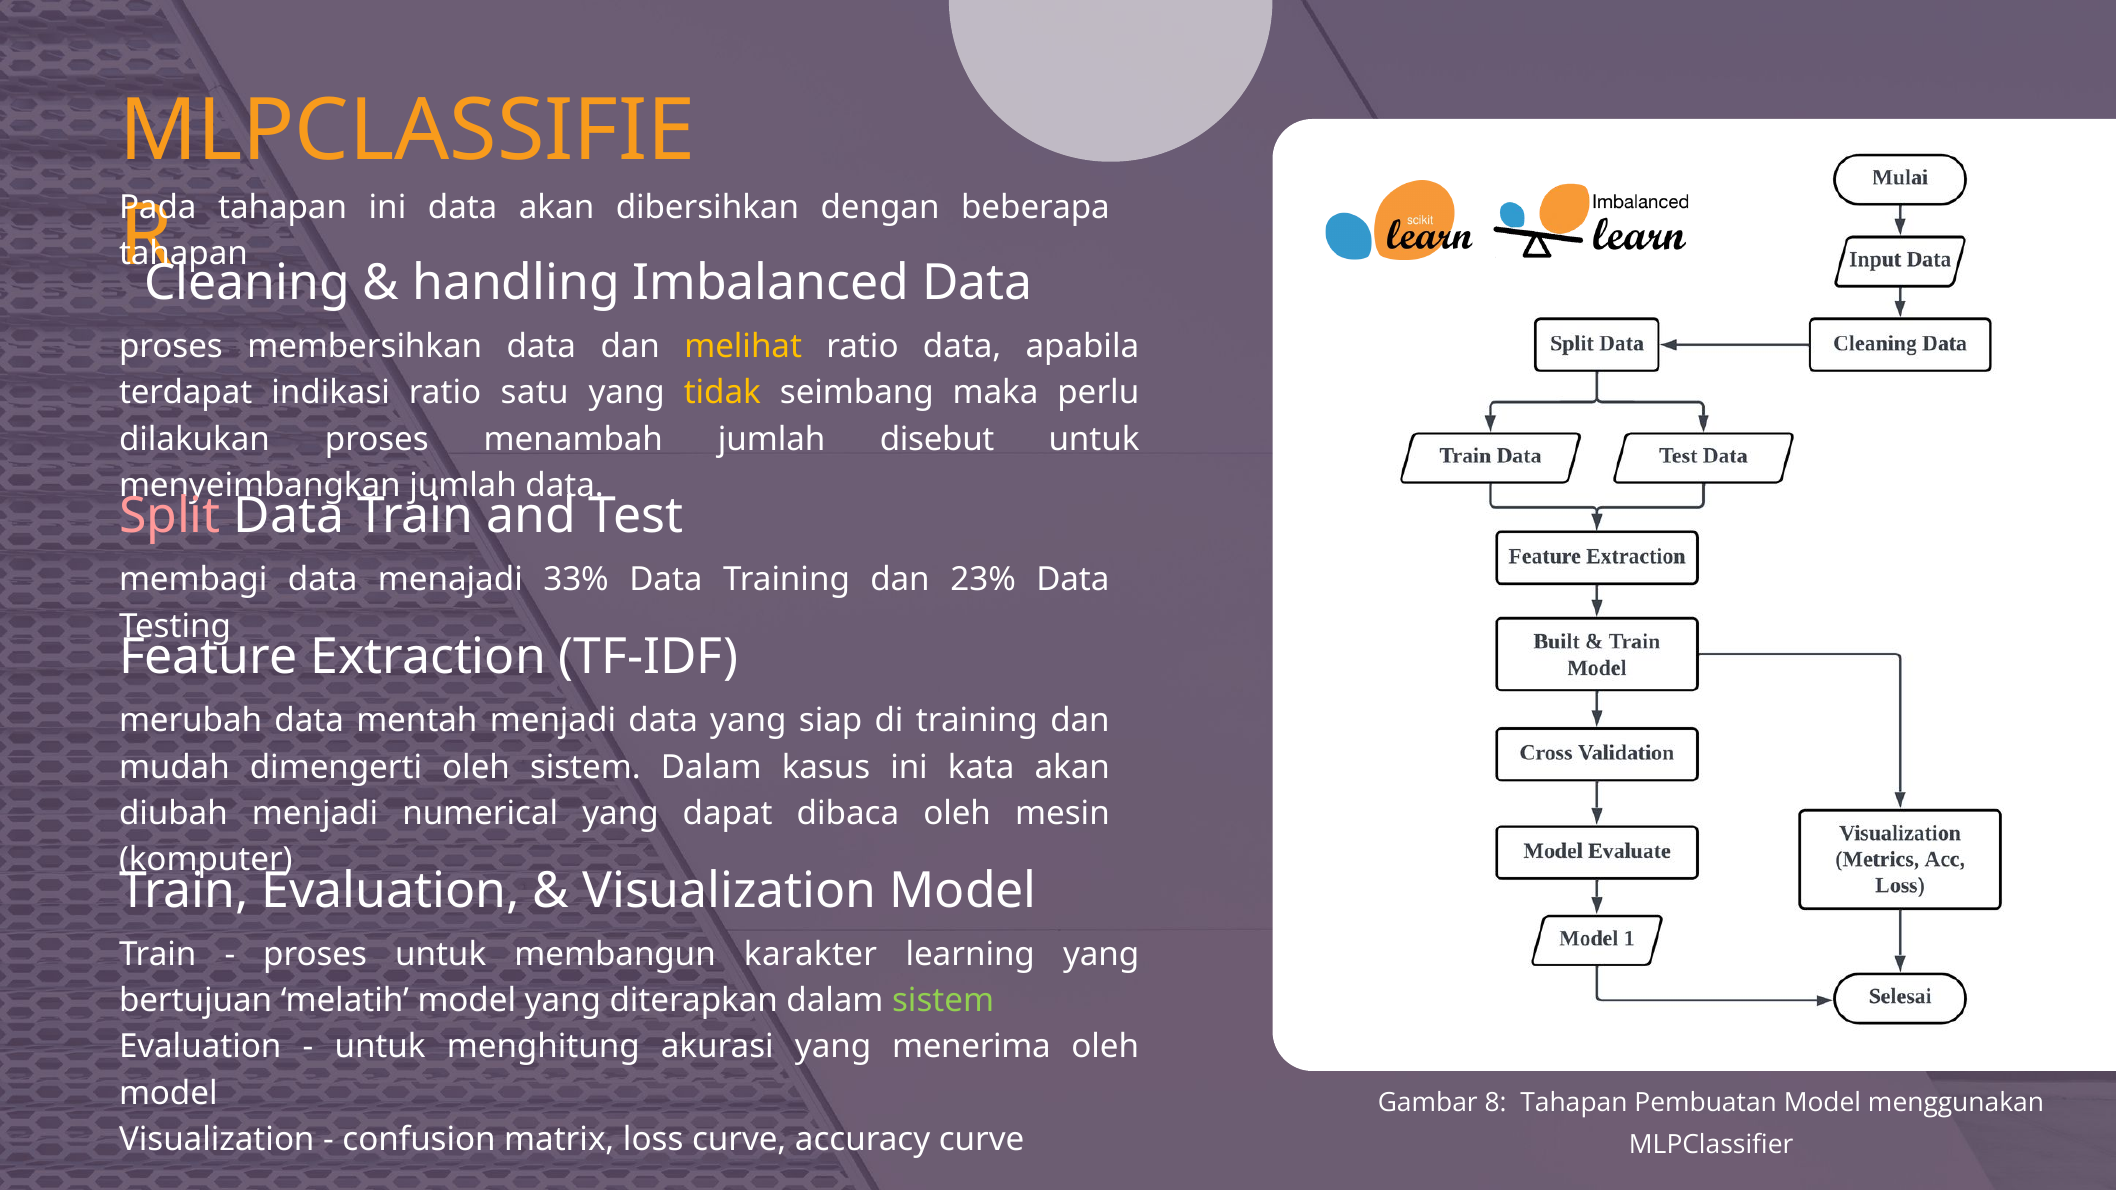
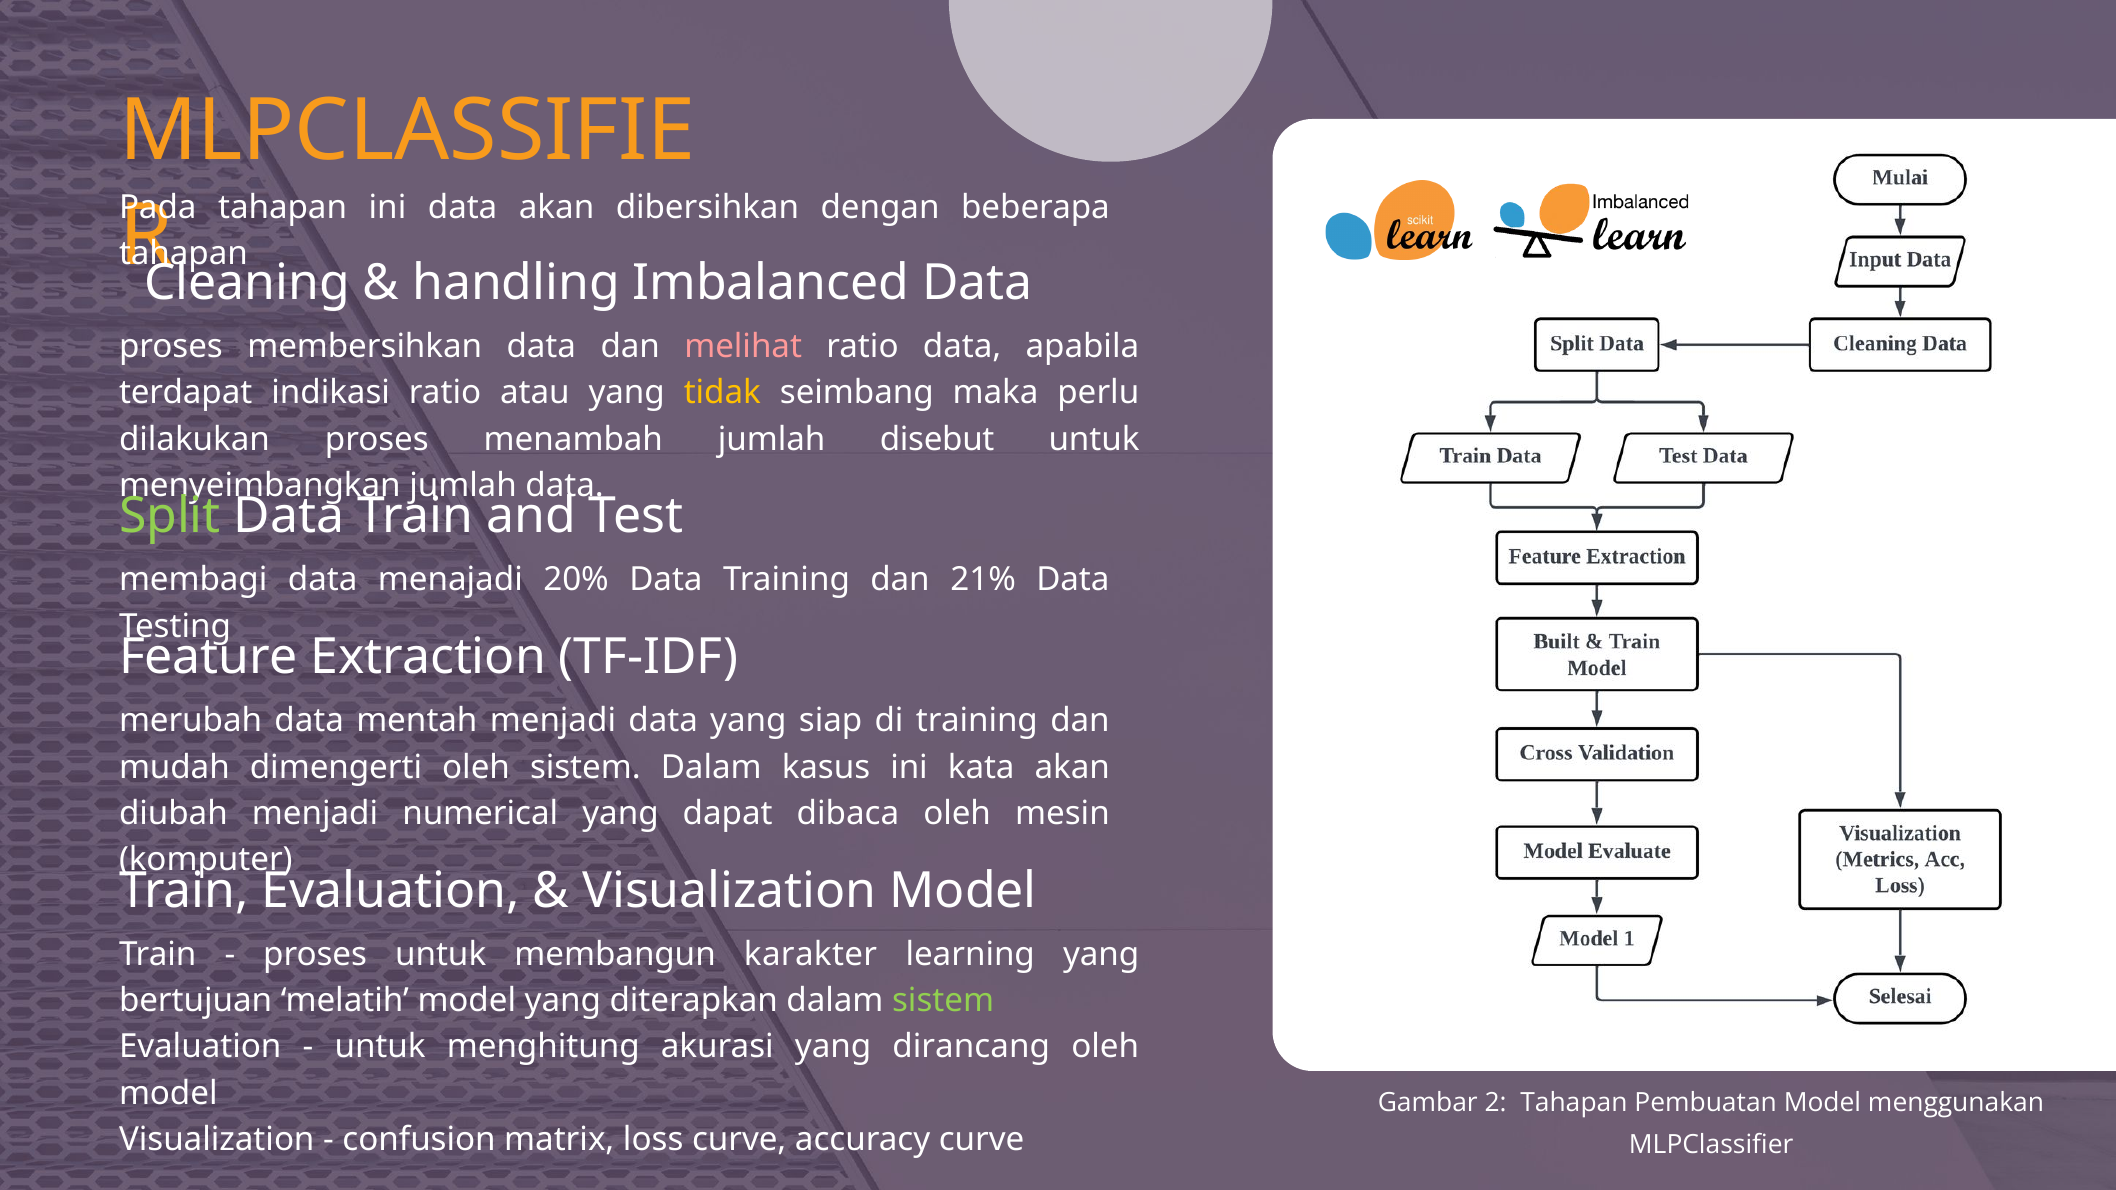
melihat colour: yellow -> pink
satu: satu -> atau
Split colour: pink -> light green
33%: 33% -> 20%
23%: 23% -> 21%
menerima: menerima -> dirancang
8: 8 -> 2
